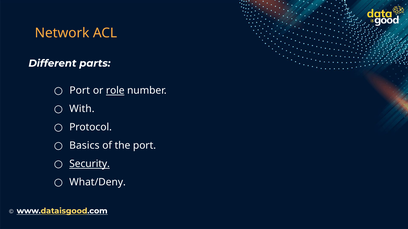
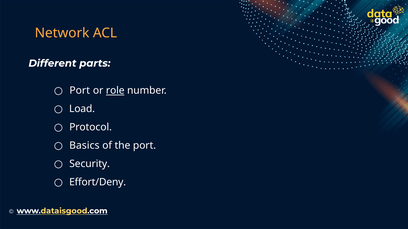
With: With -> Load
Security underline: present -> none
What/Deny: What/Deny -> Effort/Deny
